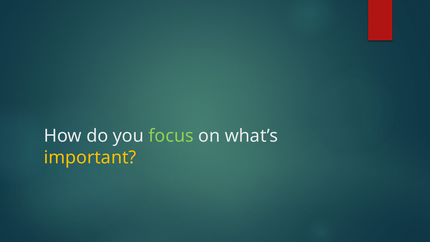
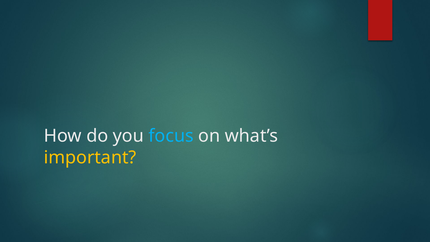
focus colour: light green -> light blue
